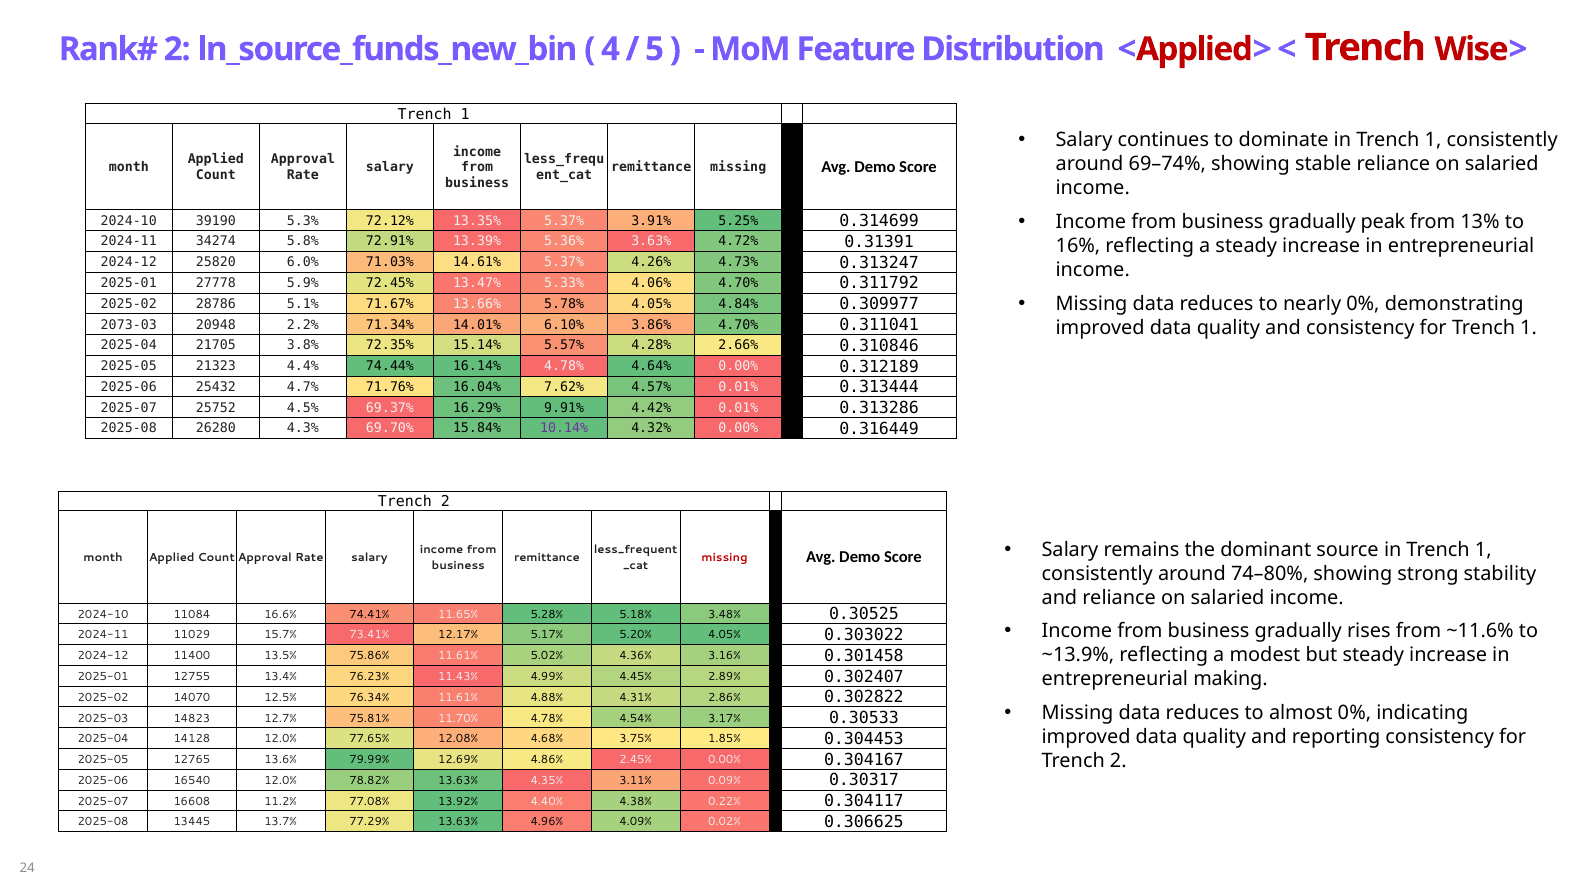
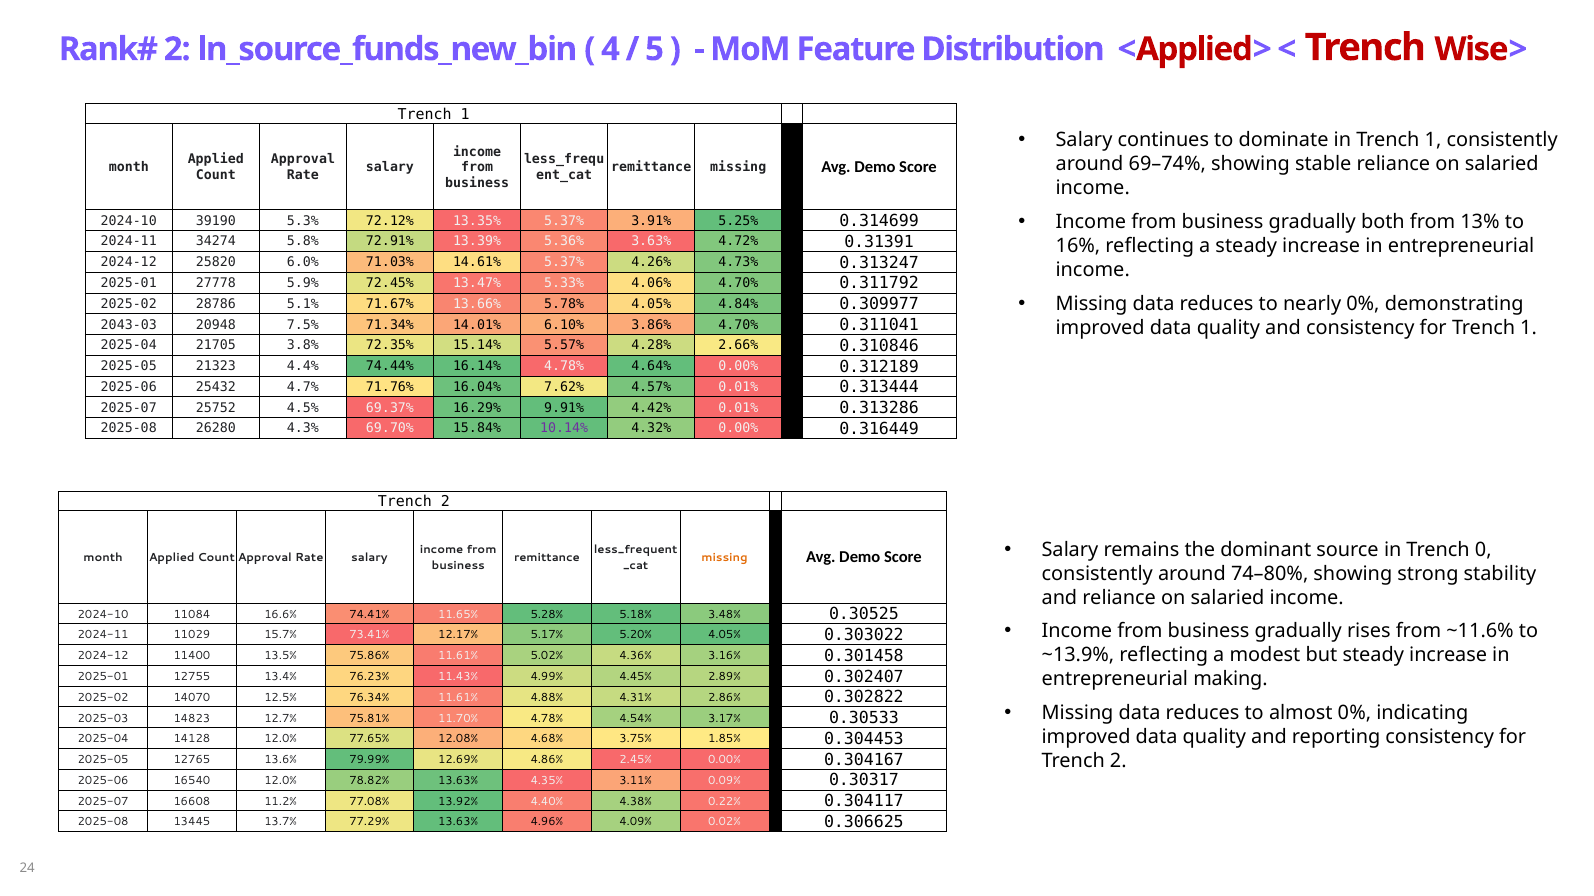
peak: peak -> both
2073-03: 2073-03 -> 2043-03
2.2%: 2.2% -> 7.5%
source in Trench 1: 1 -> 0
missing at (725, 558) colour: red -> orange
